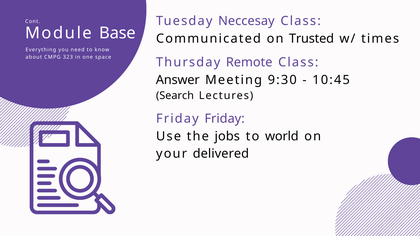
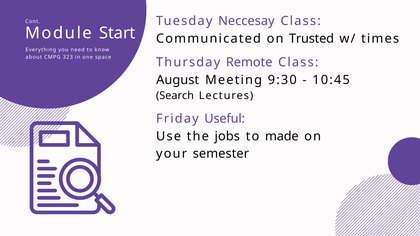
Base: Base -> Start
Answer: Answer -> August
Friday Friday: Friday -> Useful
world: world -> made
delivered: delivered -> semester
